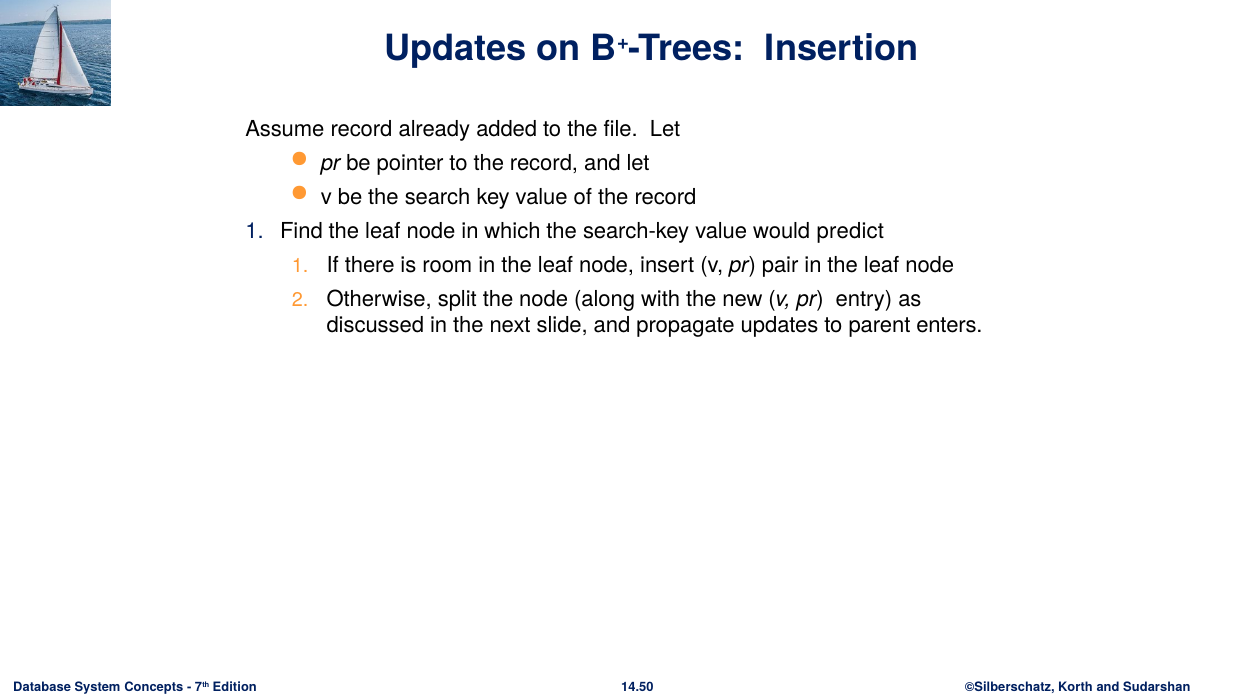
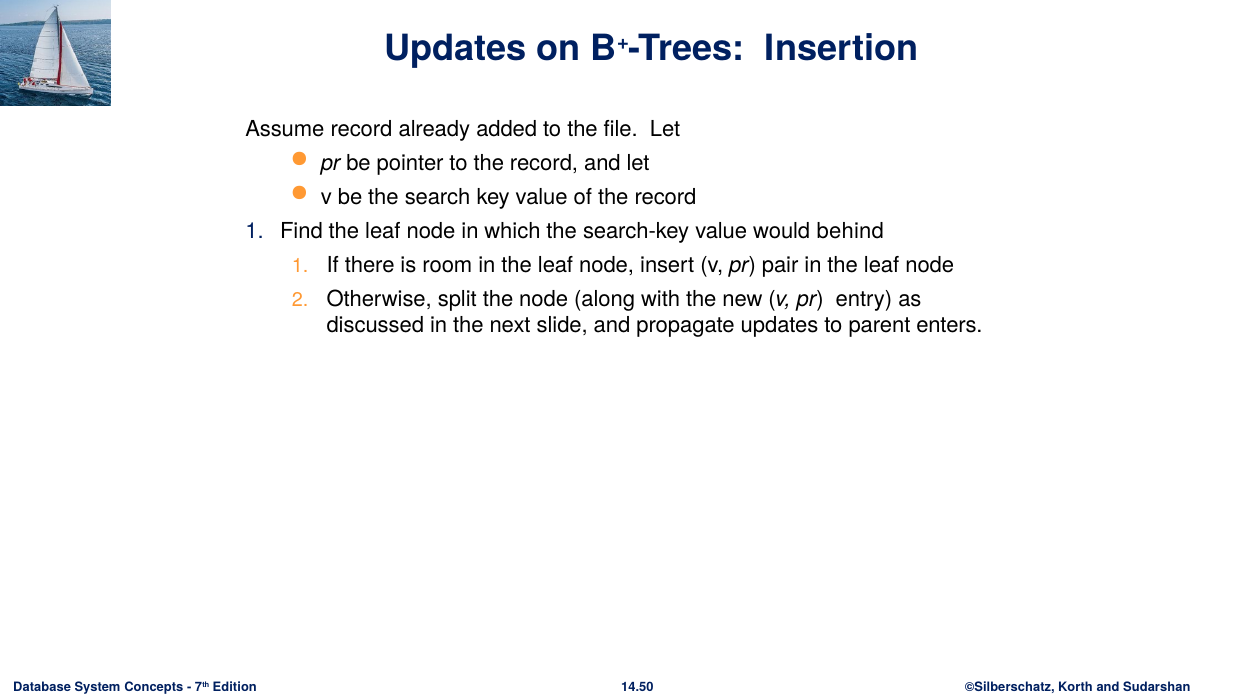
predict: predict -> behind
